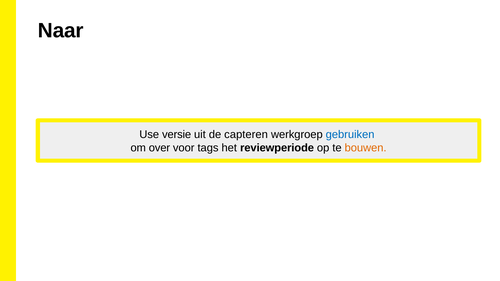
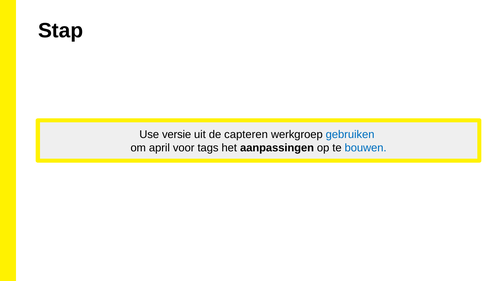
Naar: Naar -> Stap
over: over -> april
reviewperiode: reviewperiode -> aanpassingen
bouwen colour: orange -> blue
